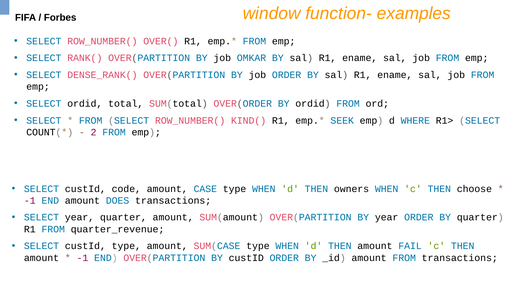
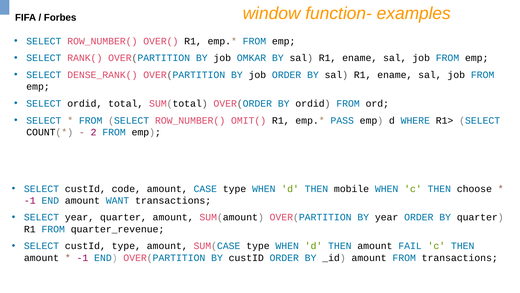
KIND(: KIND( -> OMIT(
SEEK: SEEK -> PASS
owners: owners -> mobile
DOES: DOES -> WANT
